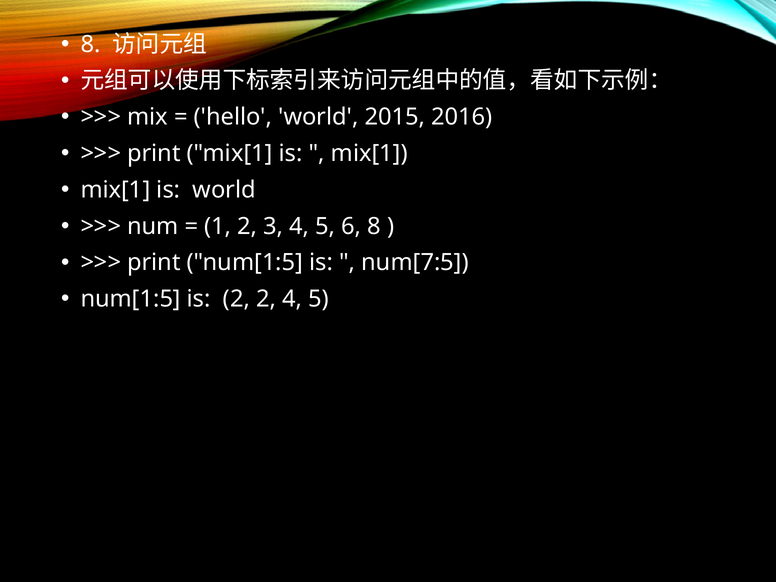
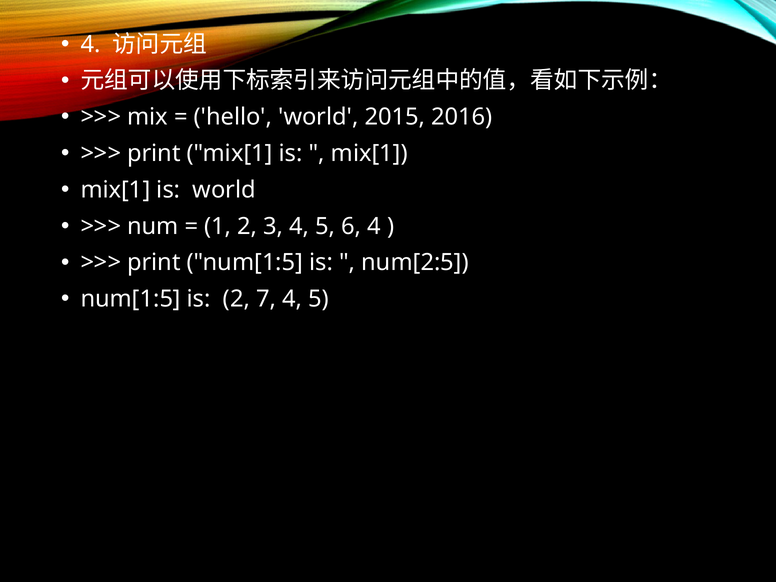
8 at (90, 44): 8 -> 4
6 8: 8 -> 4
num[7:5: num[7:5 -> num[2:5
2 2: 2 -> 7
